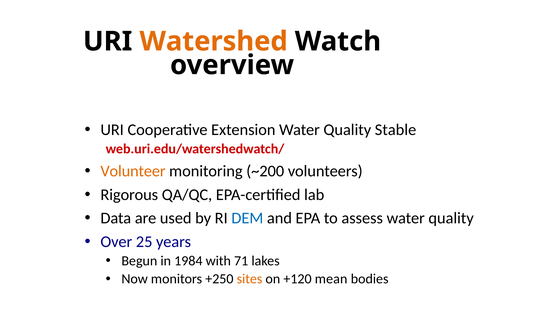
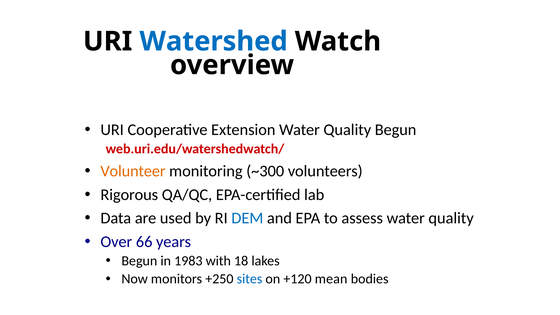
Watershed colour: orange -> blue
Quality Stable: Stable -> Begun
~200: ~200 -> ~300
25: 25 -> 66
1984: 1984 -> 1983
71: 71 -> 18
sites colour: orange -> blue
